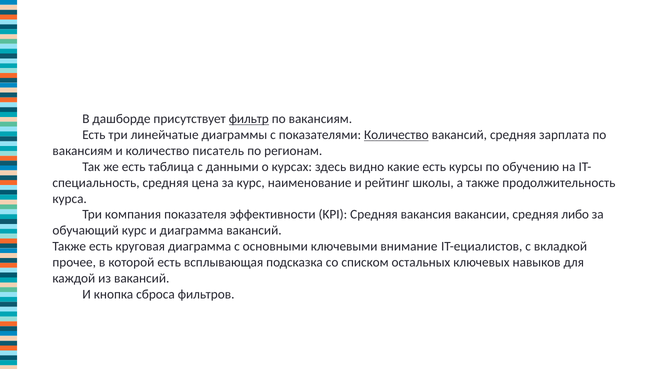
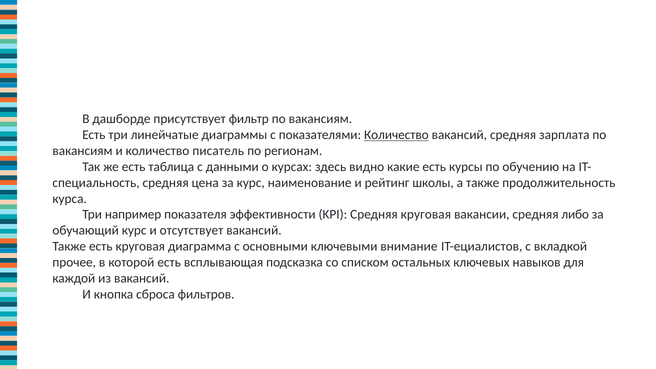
фильтр underline: present -> none
компания: компания -> например
Средняя вакансия: вакансия -> круговая
и диаграмма: диаграмма -> отсутствует
